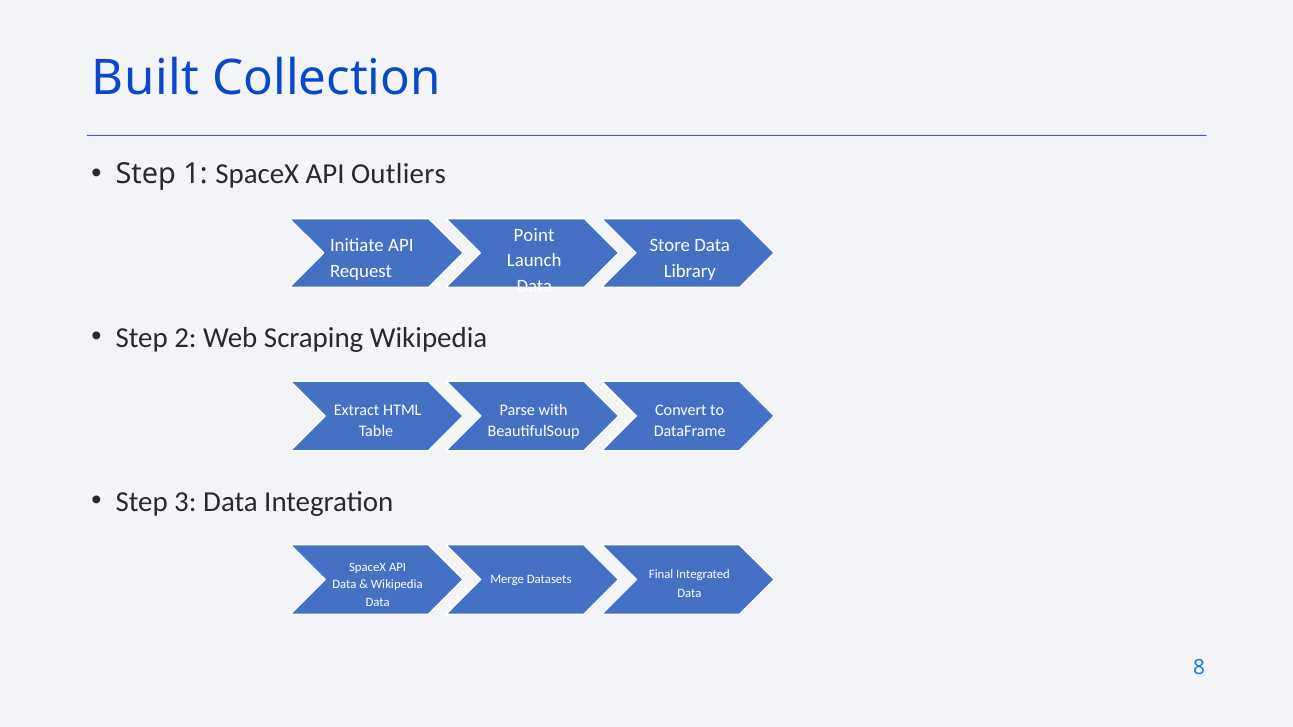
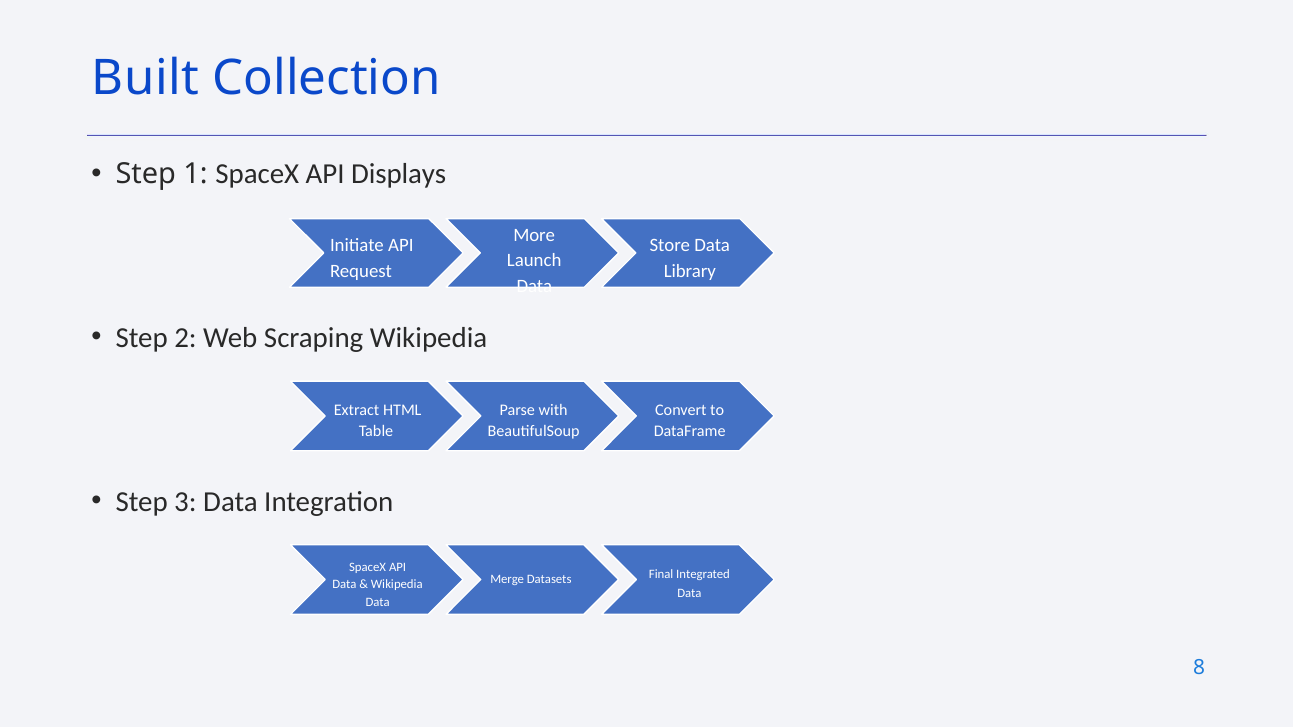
Outliers: Outliers -> Displays
Point: Point -> More
